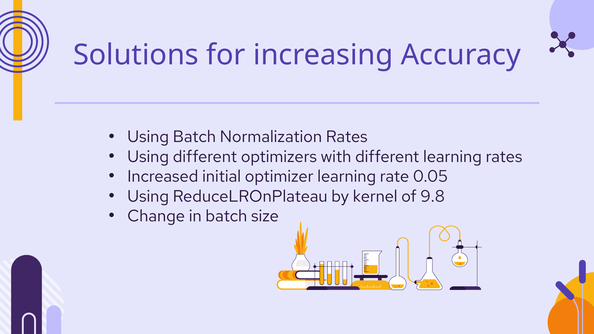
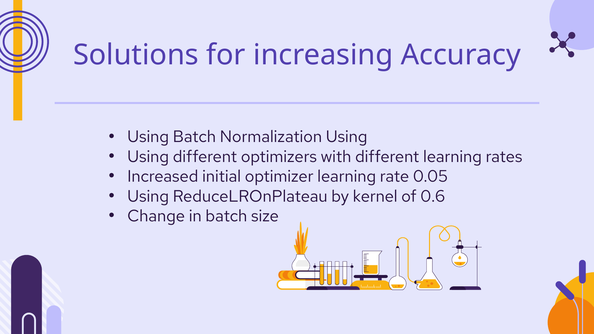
Normalization Rates: Rates -> Using
9.8: 9.8 -> 0.6
